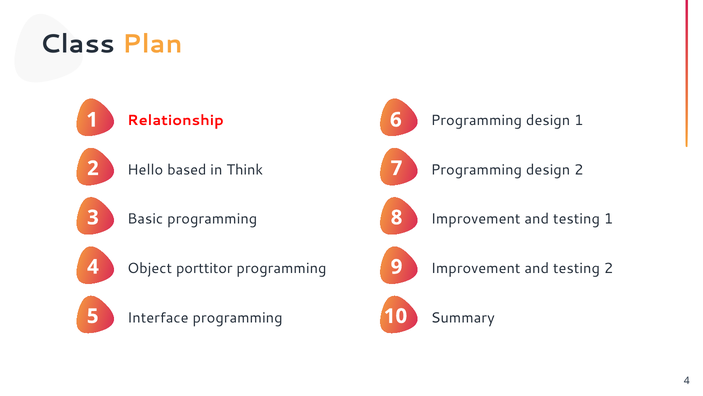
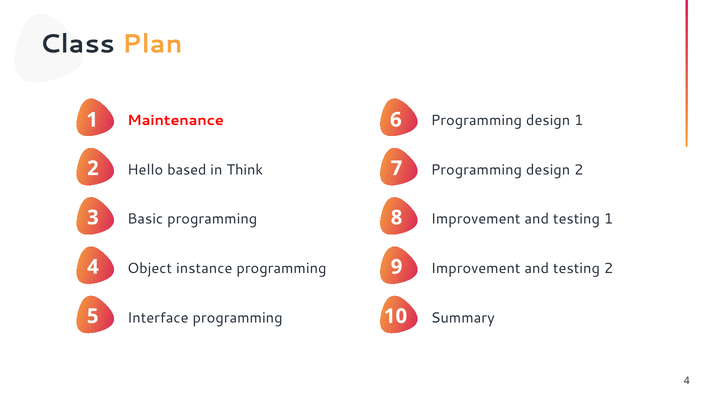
Relationship: Relationship -> Maintenance
porttitor: porttitor -> instance
